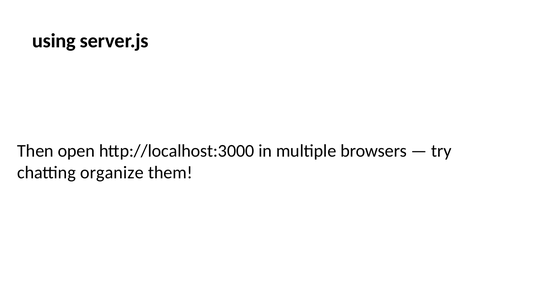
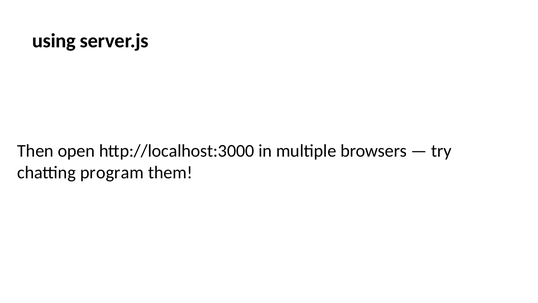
organize: organize -> program
